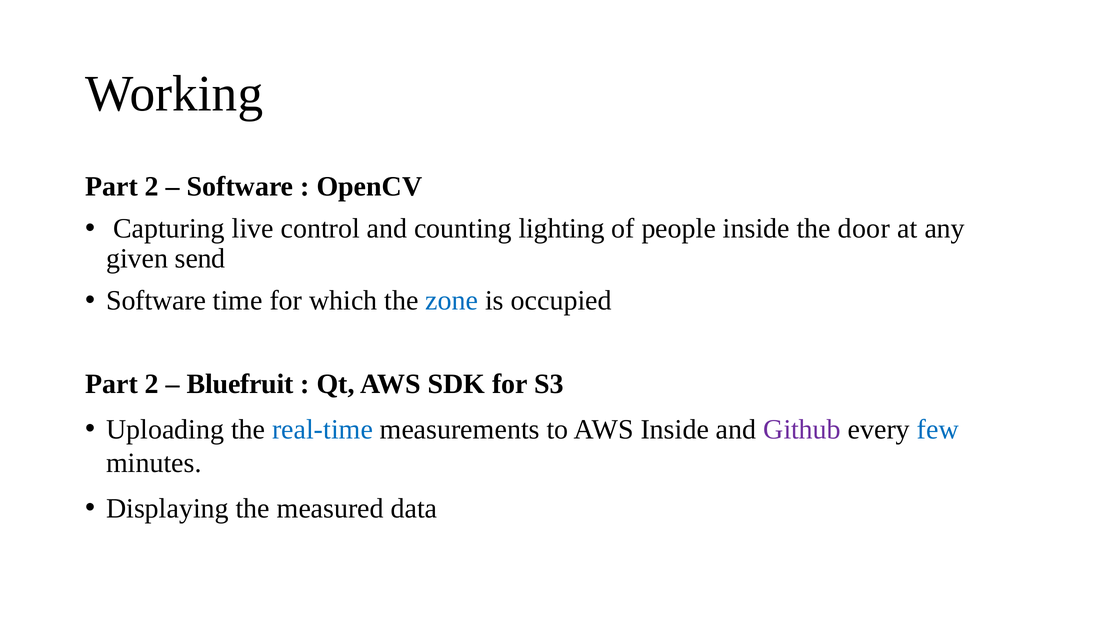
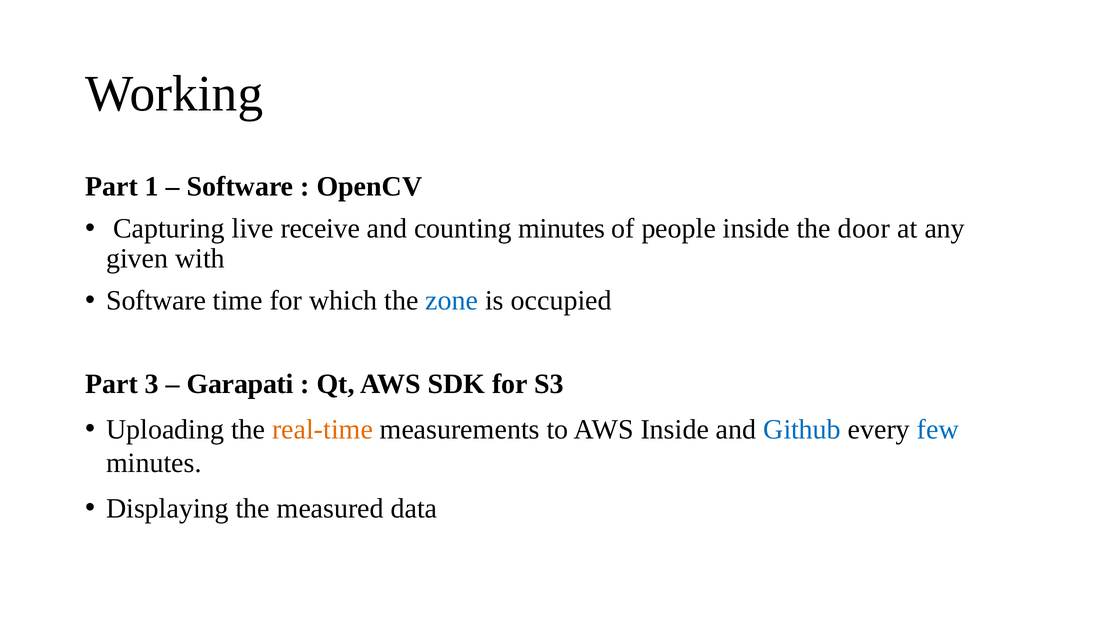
2 at (152, 187): 2 -> 1
control: control -> receive
counting lighting: lighting -> minutes
send: send -> with
2 at (152, 384): 2 -> 3
Bluefruit: Bluefruit -> Garapati
real-time colour: blue -> orange
Github colour: purple -> blue
